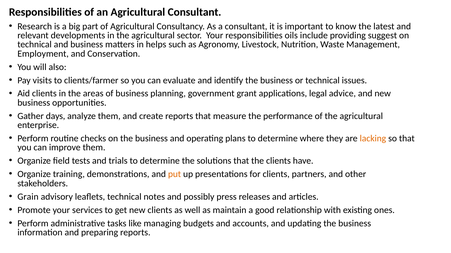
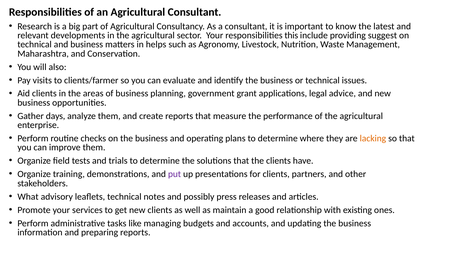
oils: oils -> this
Employment: Employment -> Maharashtra
put colour: orange -> purple
Grain: Grain -> What
